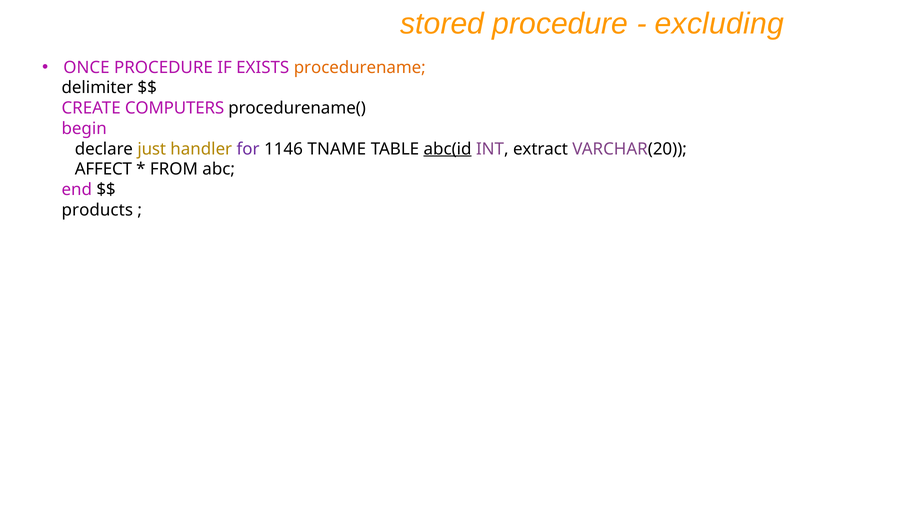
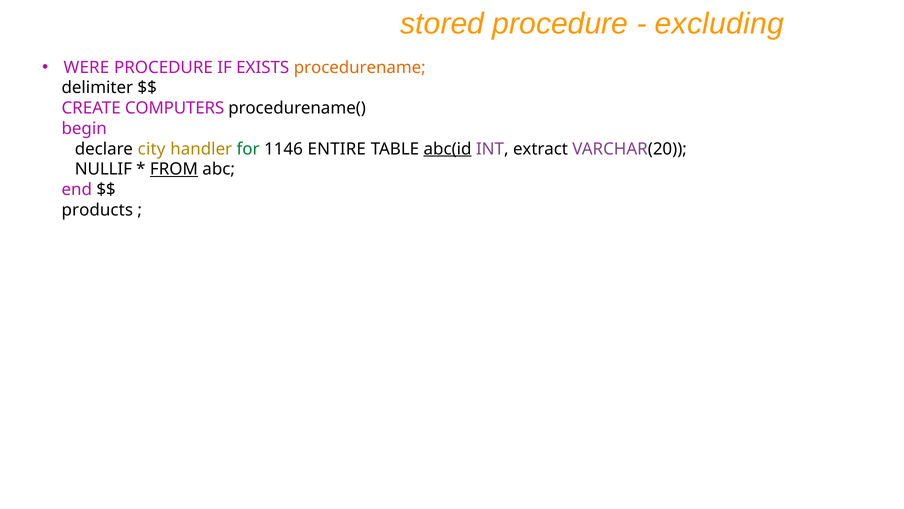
ONCE: ONCE -> WERE
just: just -> city
for colour: purple -> green
TNAME: TNAME -> ENTIRE
AFFECT: AFFECT -> NULLIF
FROM underline: none -> present
